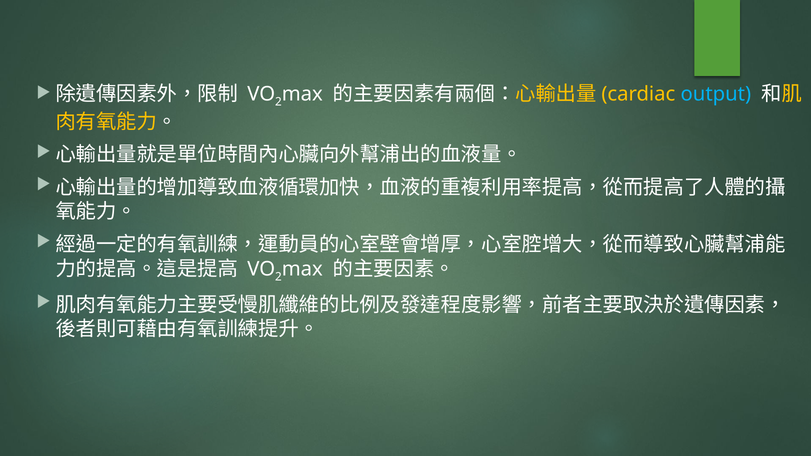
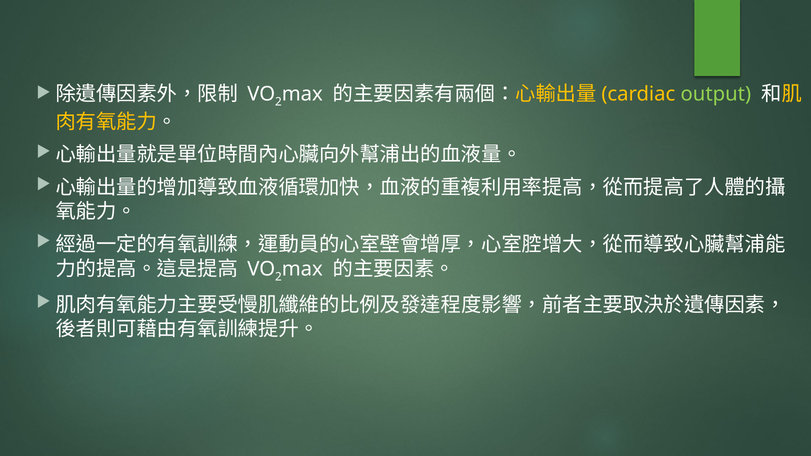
output colour: light blue -> light green
